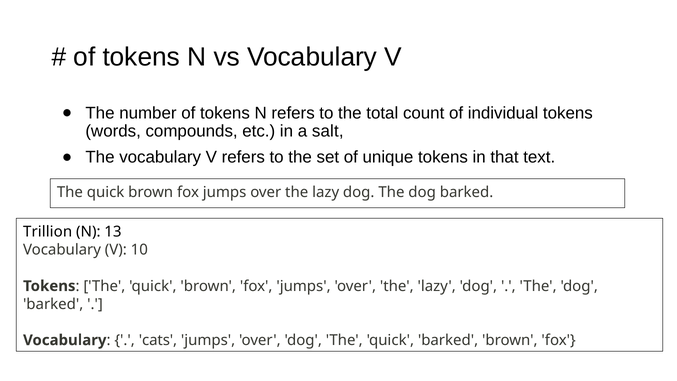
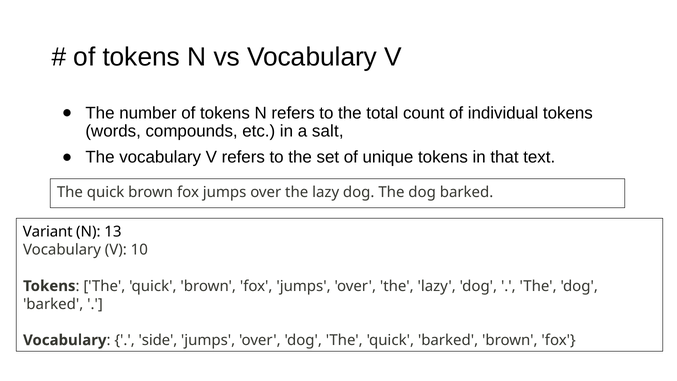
Trillion: Trillion -> Variant
cats: cats -> side
